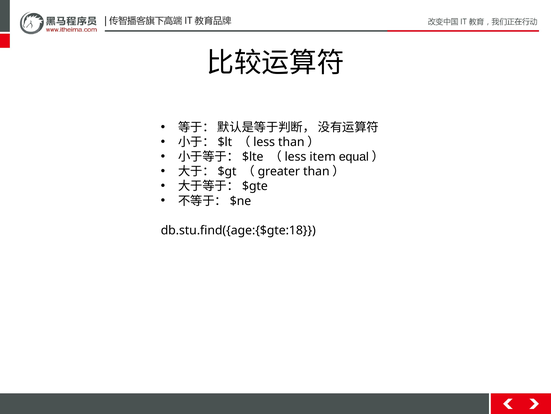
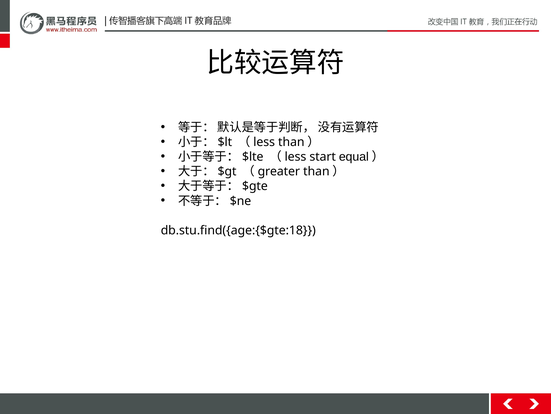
item: item -> start
